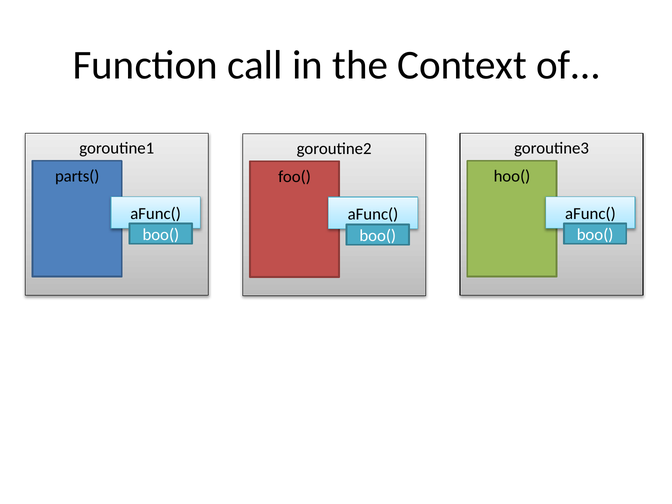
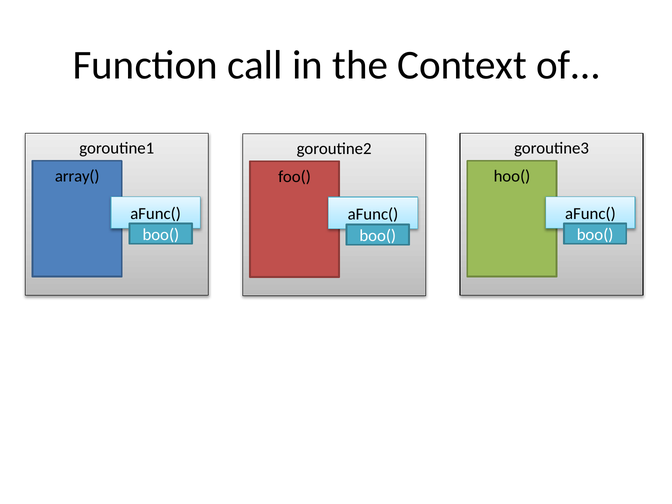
parts(: parts( -> array(
